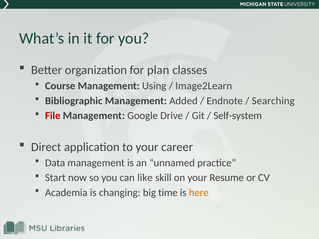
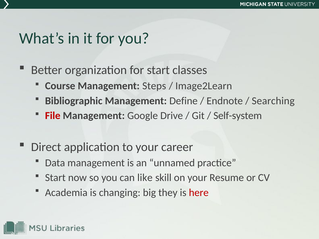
for plan: plan -> start
Using: Using -> Steps
Added: Added -> Define
time: time -> they
here colour: orange -> red
